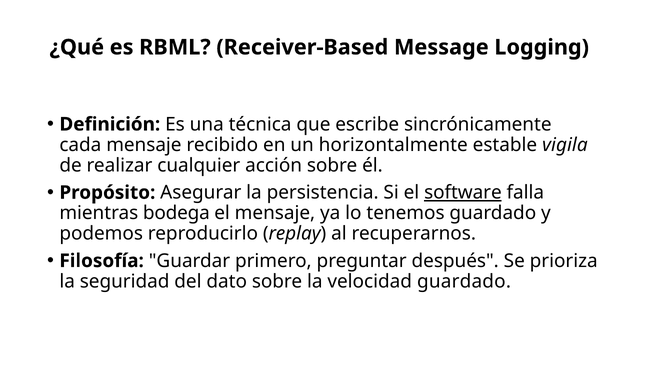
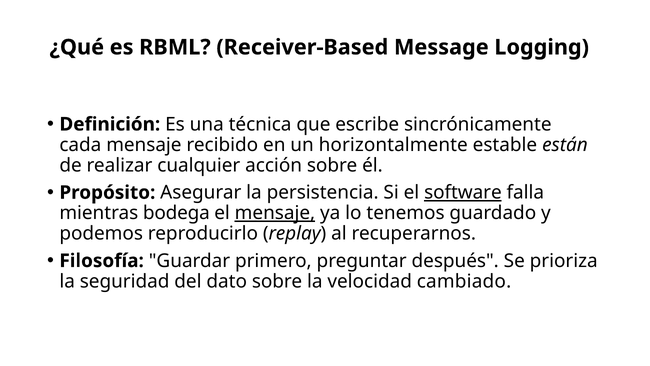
vigila: vigila -> están
mensaje at (275, 213) underline: none -> present
velocidad guardado: guardado -> cambiado
